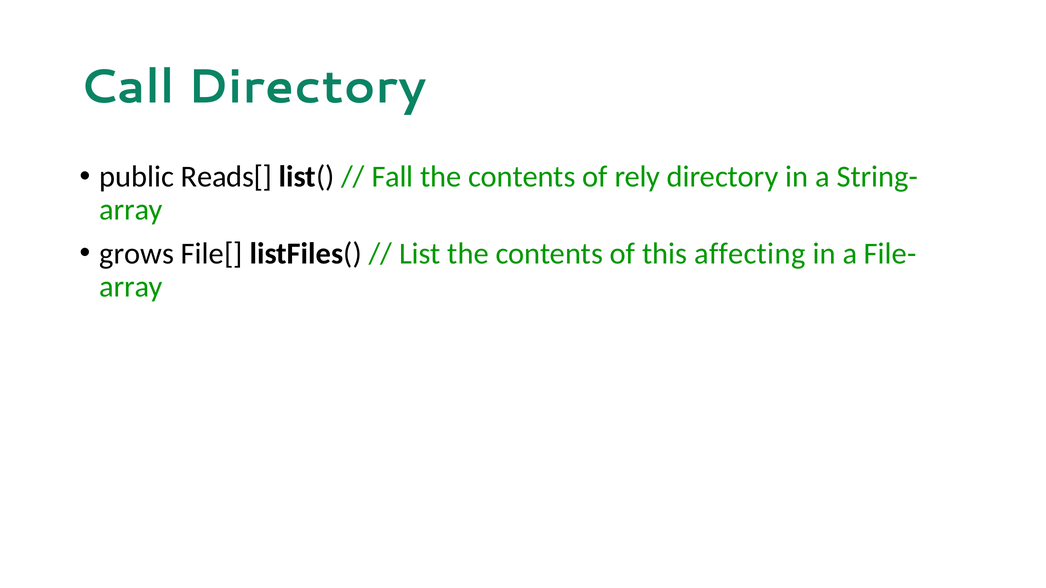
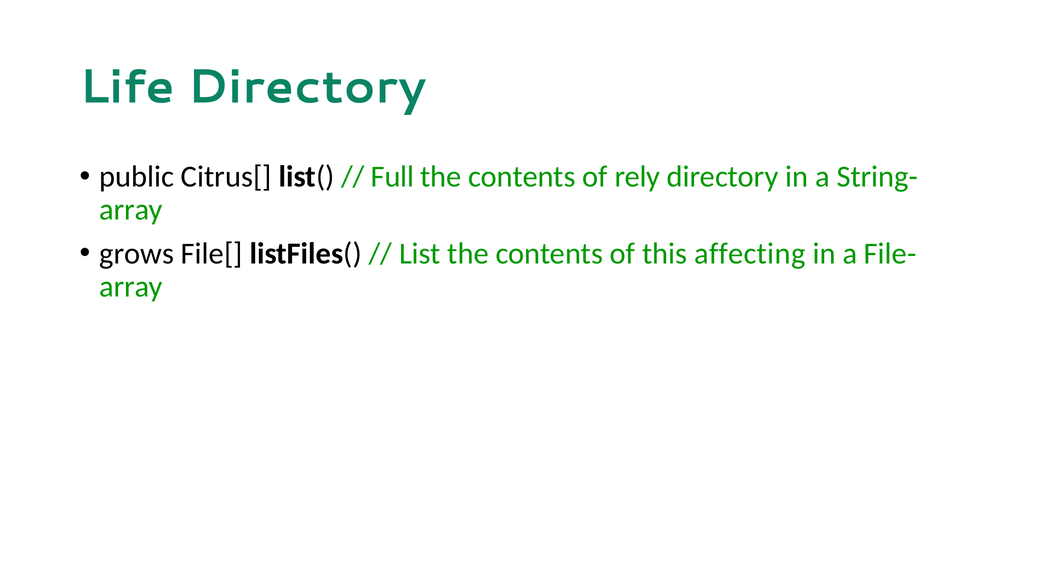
Call: Call -> Life
Reads[: Reads[ -> Citrus[
Fall: Fall -> Full
